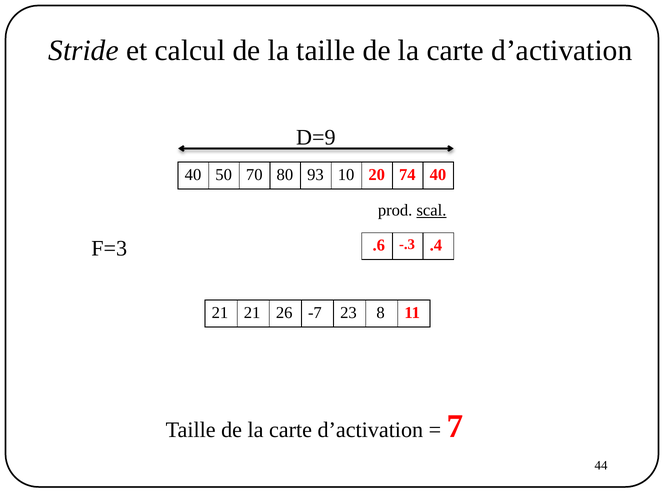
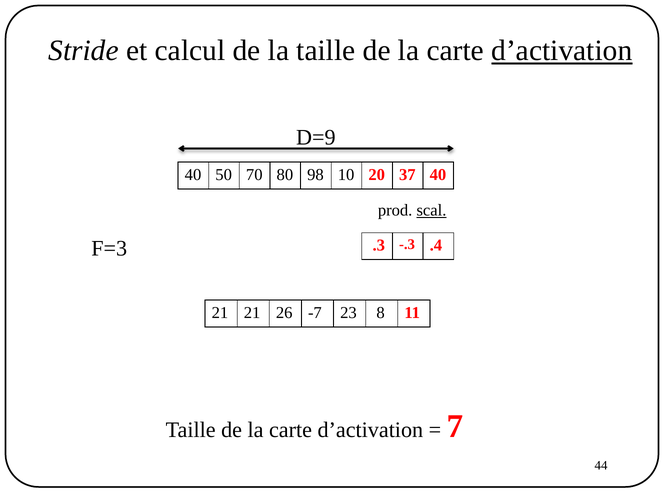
d’activation at (562, 51) underline: none -> present
93: 93 -> 98
74: 74 -> 37
.6: .6 -> .3
